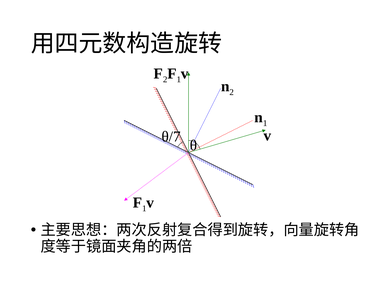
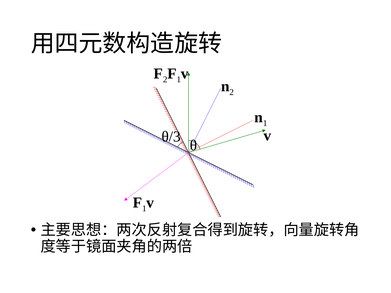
θ/7: θ/7 -> θ/3
